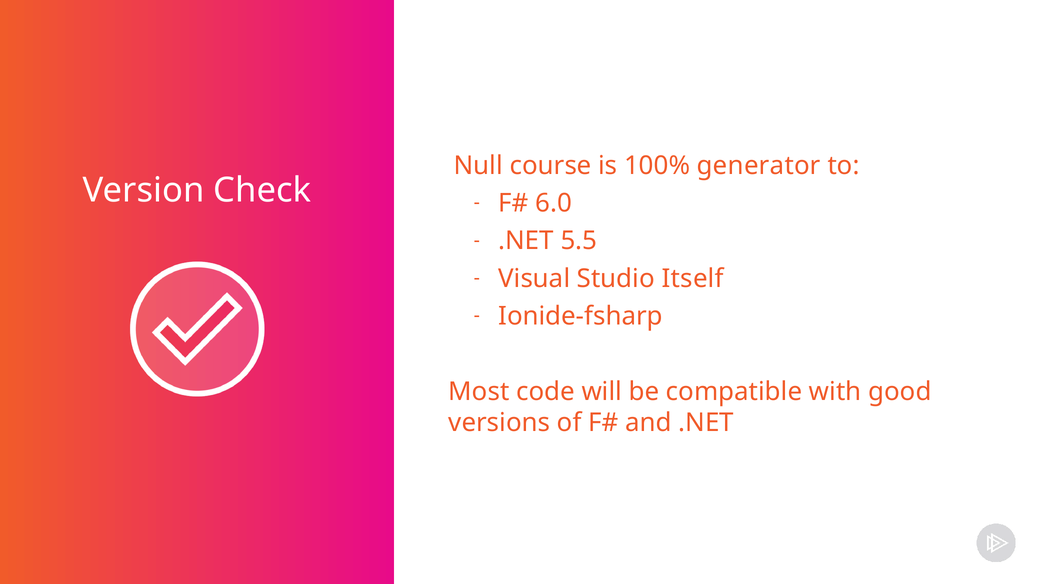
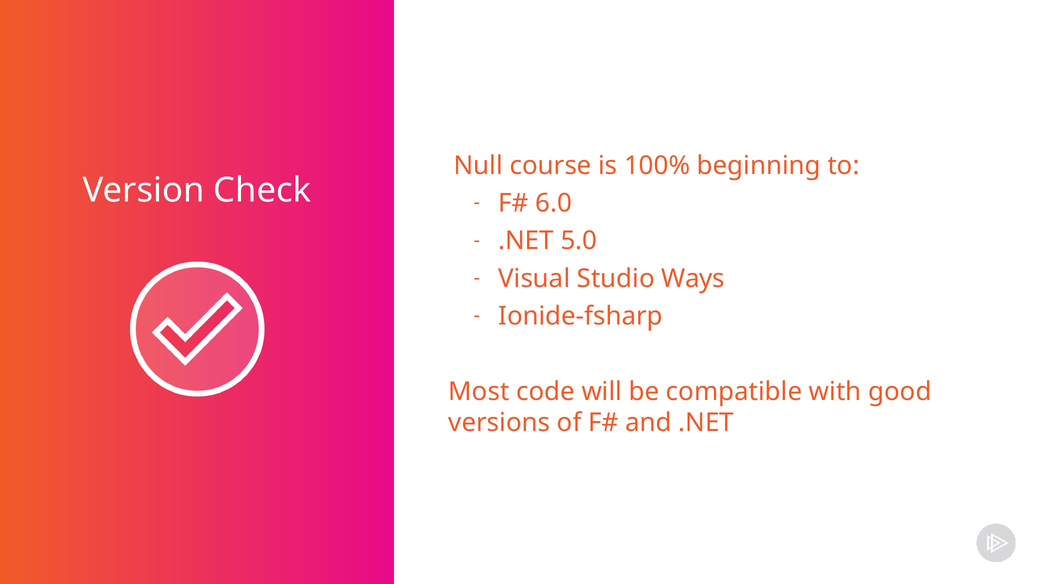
generator: generator -> beginning
5.5: 5.5 -> 5.0
Itself: Itself -> Ways
